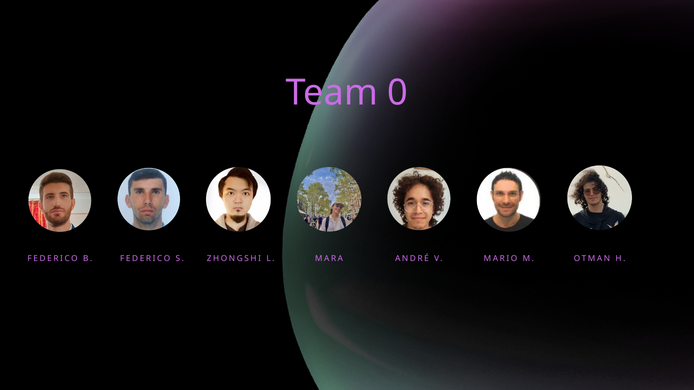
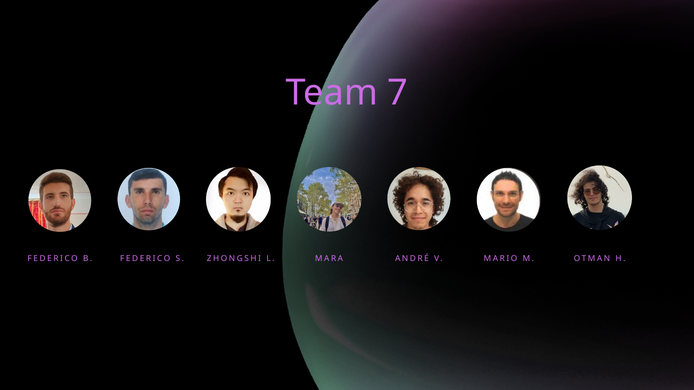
0: 0 -> 7
